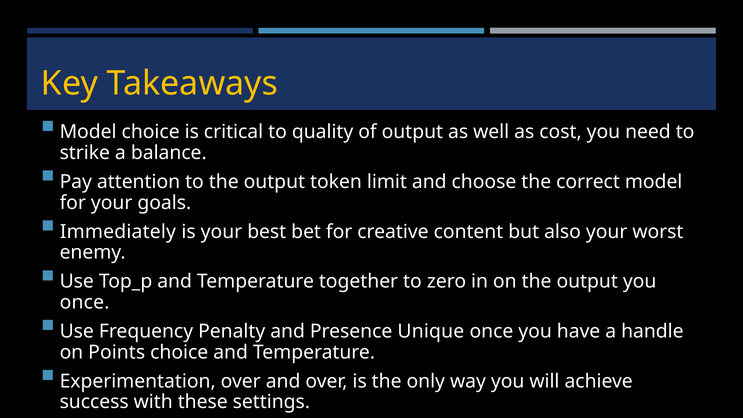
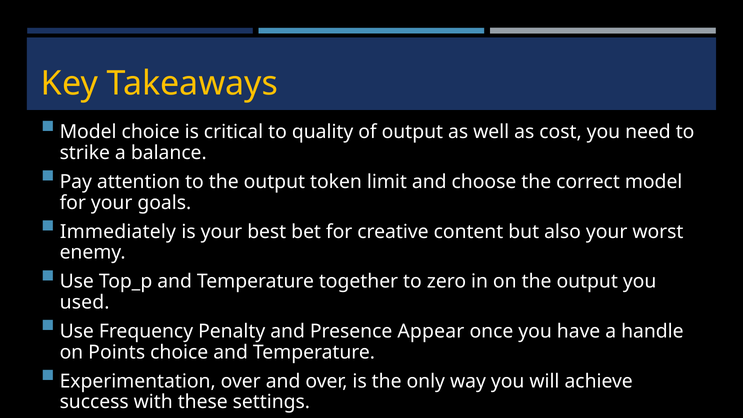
once at (85, 302): once -> used
Unique: Unique -> Appear
